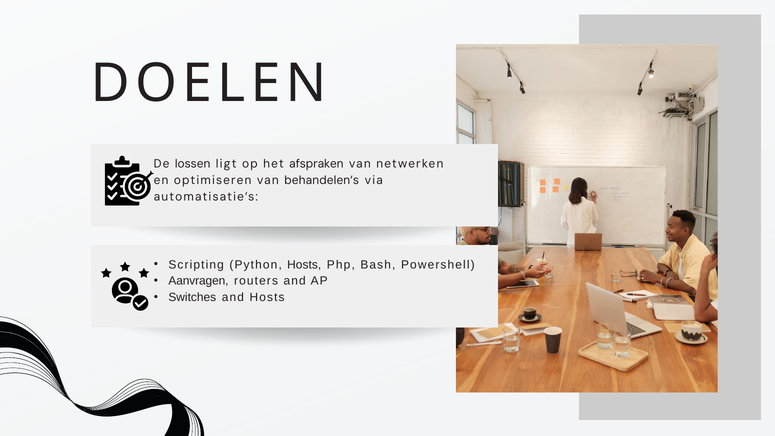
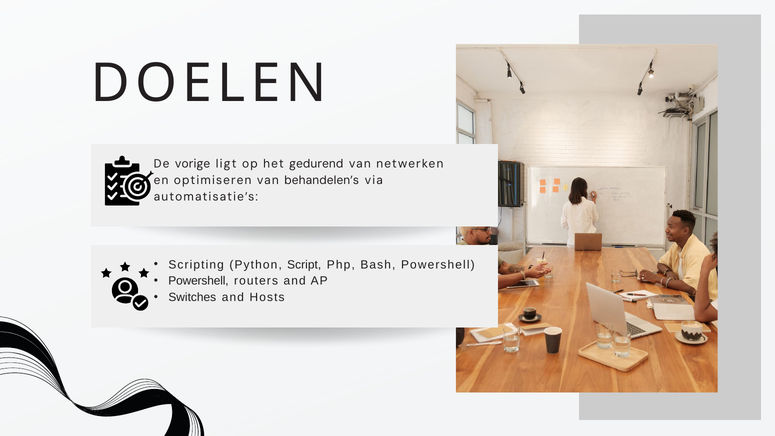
lossen: lossen -> vorige
afspraken: afspraken -> gedurend
Python Hosts: Hosts -> Script
Aanvragen at (198, 281): Aanvragen -> Powershell
